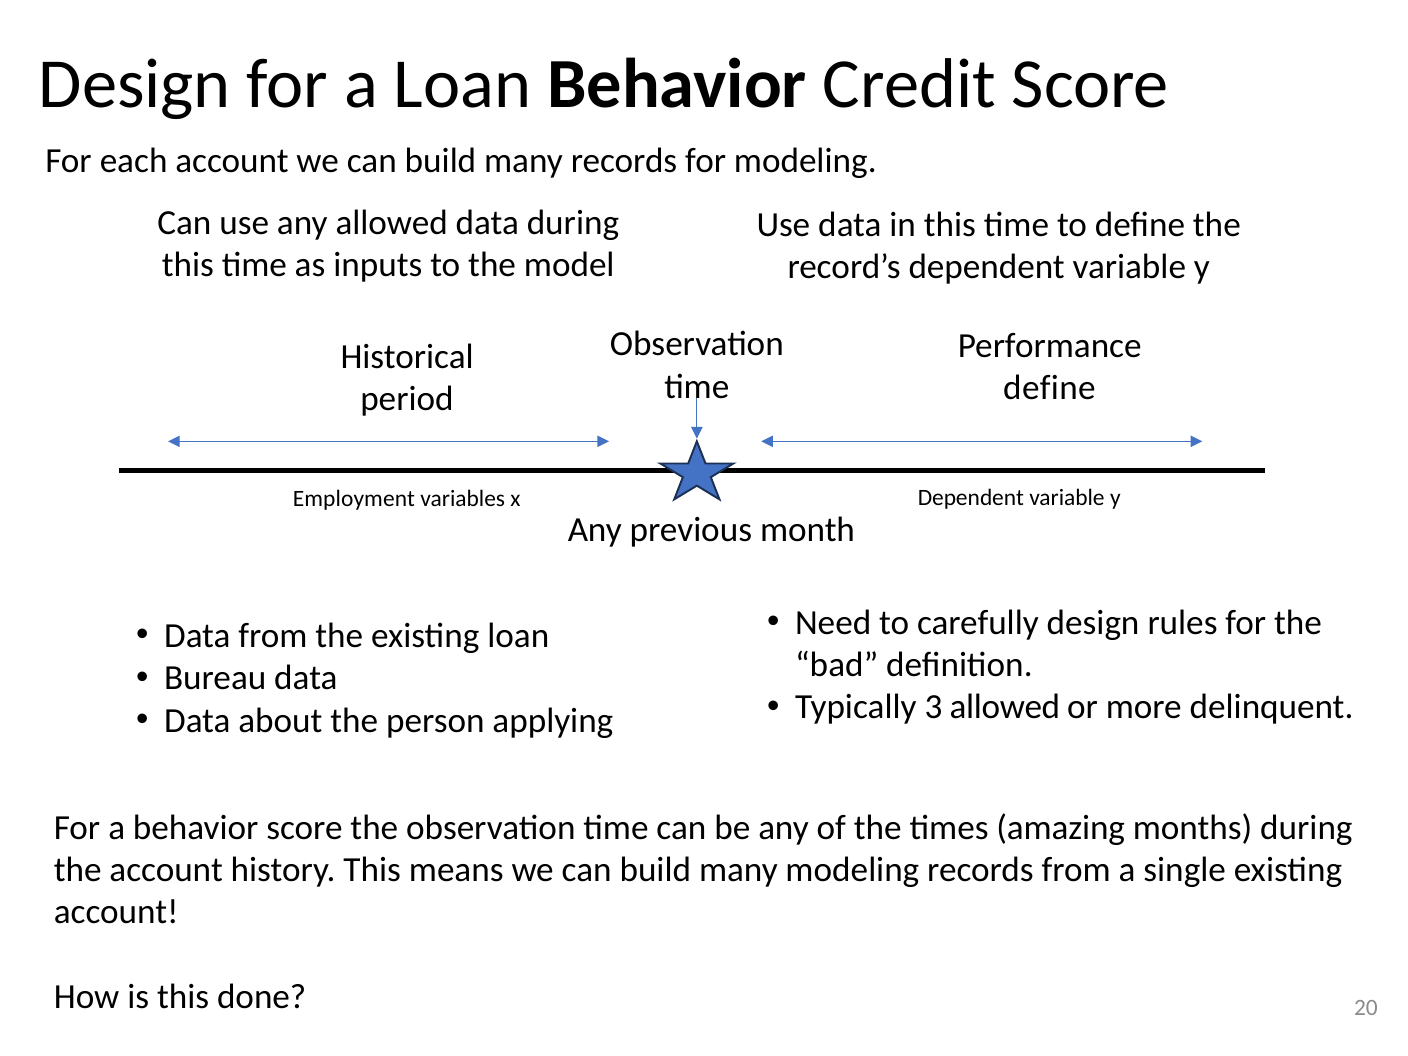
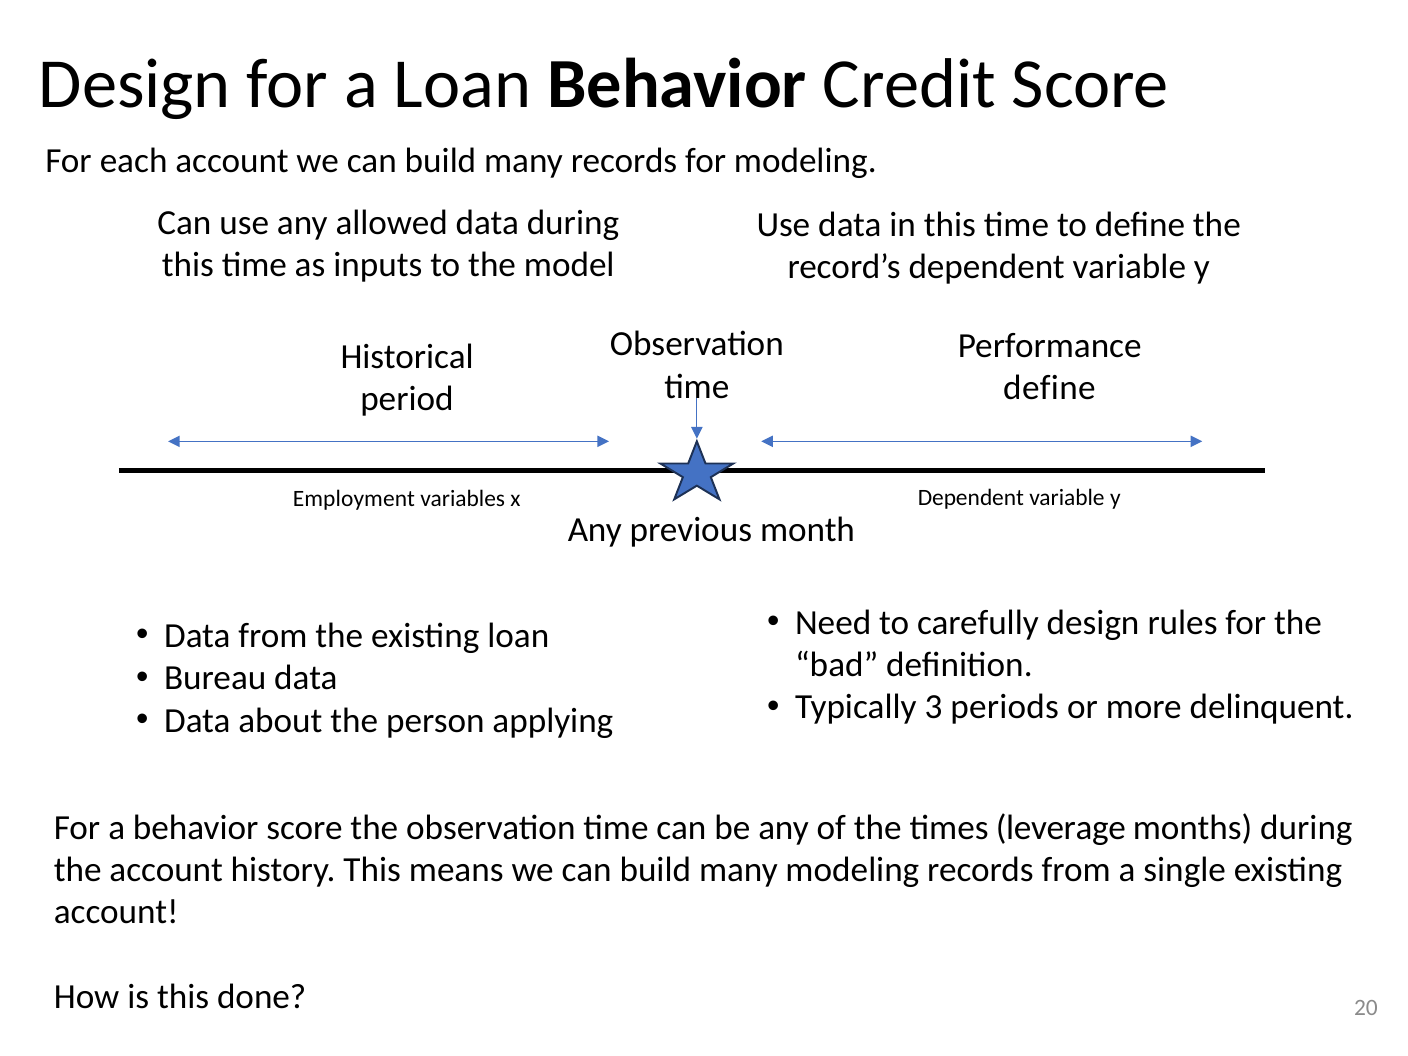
3 allowed: allowed -> periods
amazing: amazing -> leverage
